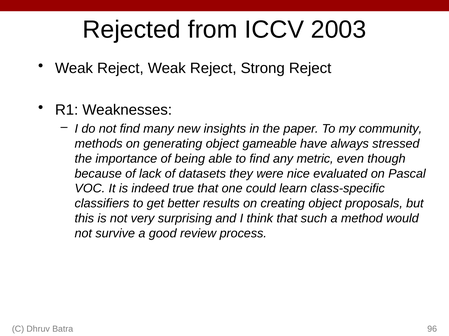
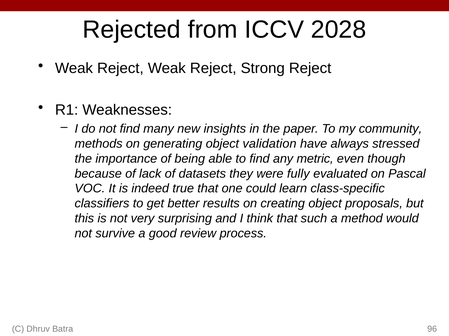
2003: 2003 -> 2028
gameable: gameable -> validation
nice: nice -> fully
